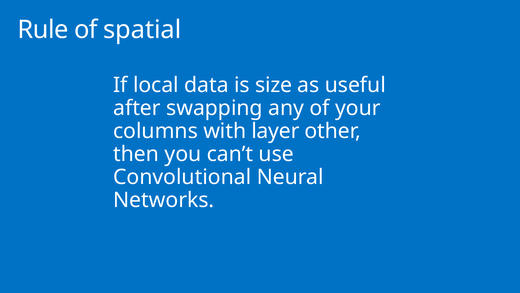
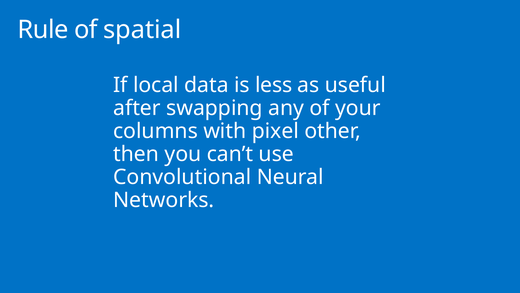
size: size -> less
layer: layer -> pixel
